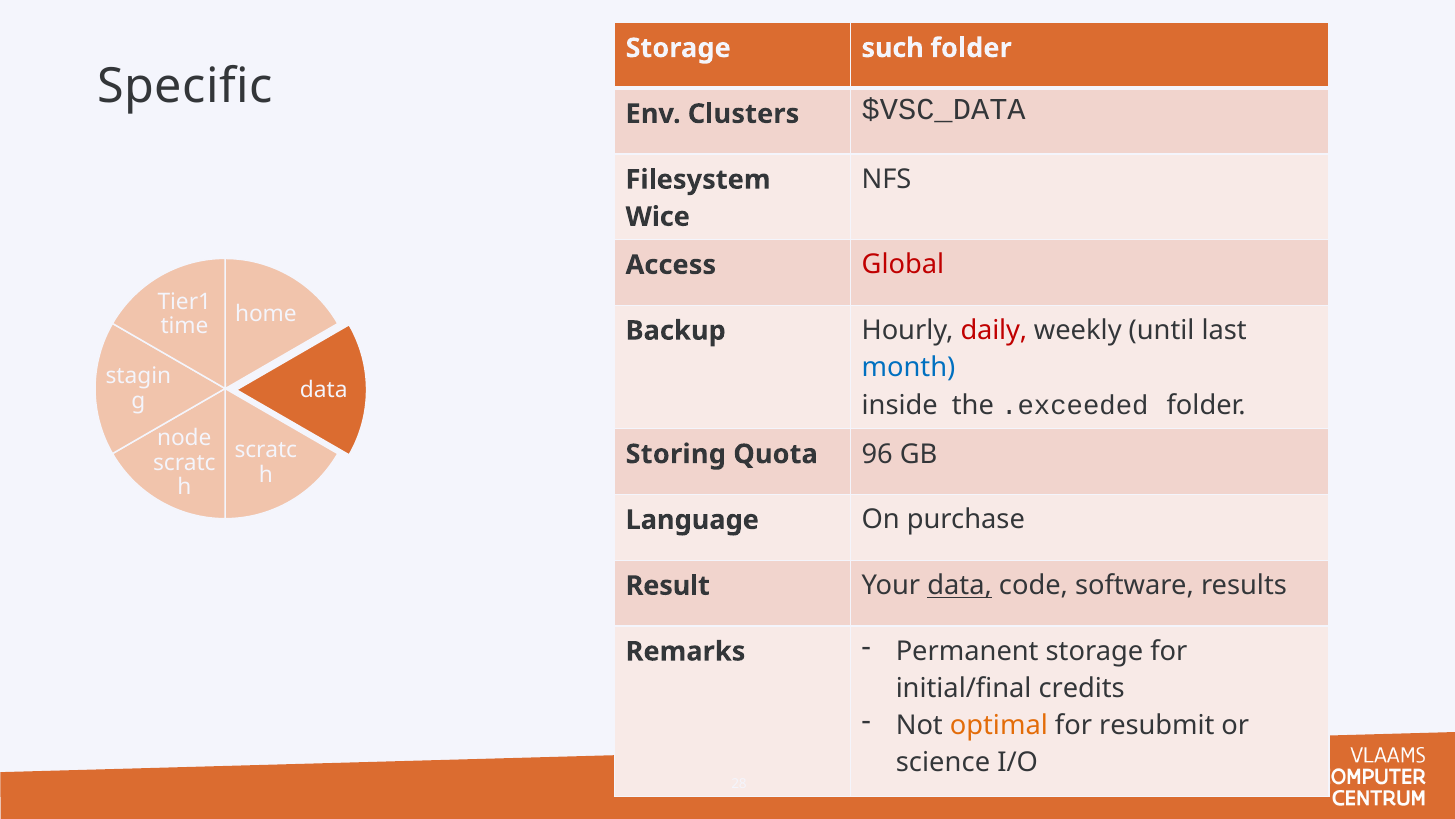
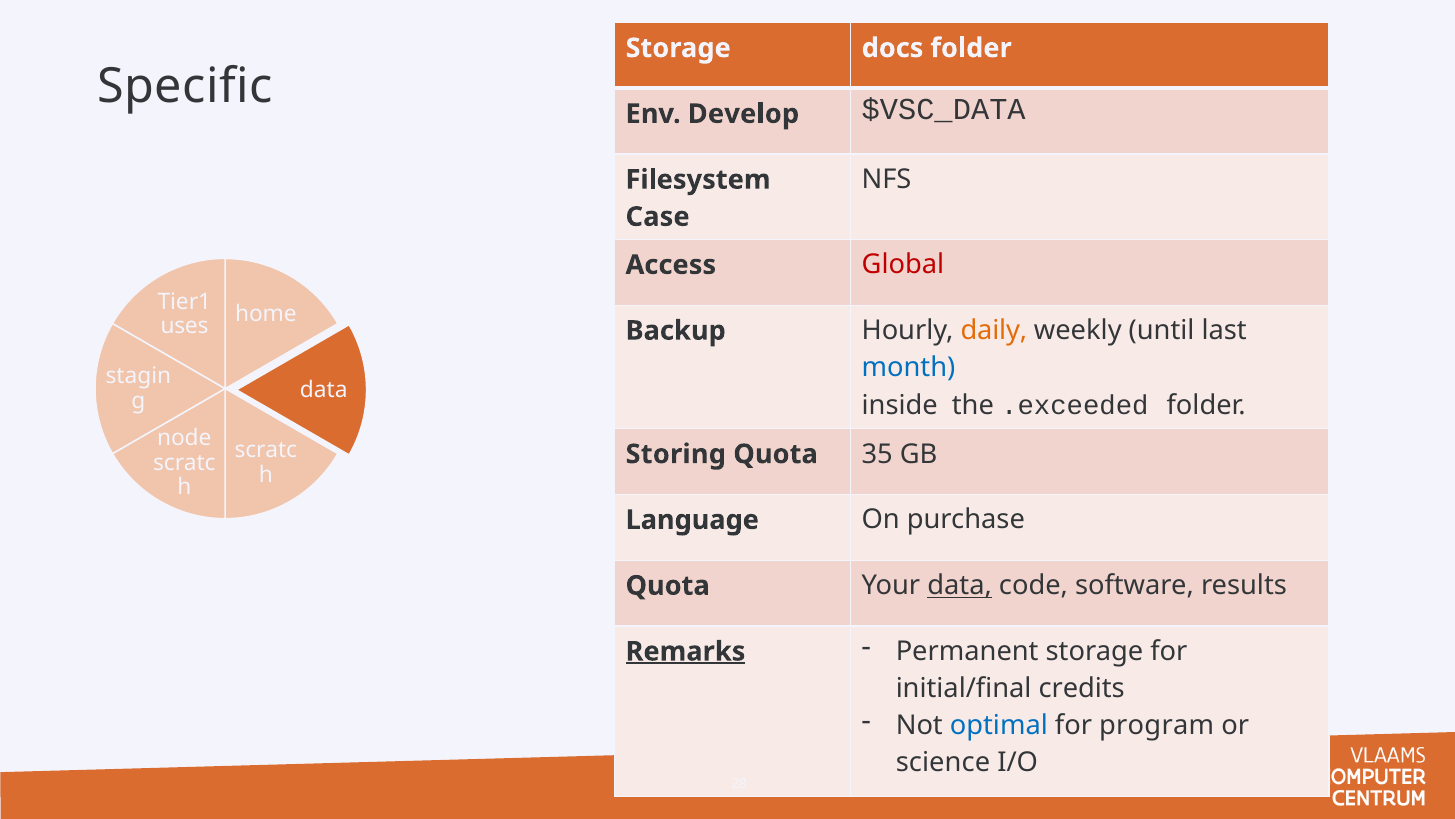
such: such -> docs
Clusters: Clusters -> Develop
Wice: Wice -> Case
time: time -> uses
daily colour: red -> orange
96: 96 -> 35
Result at (668, 585): Result -> Quota
Remarks underline: none -> present
optimal colour: orange -> blue
resubmit: resubmit -> program
